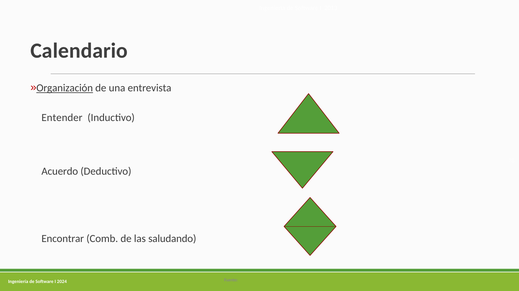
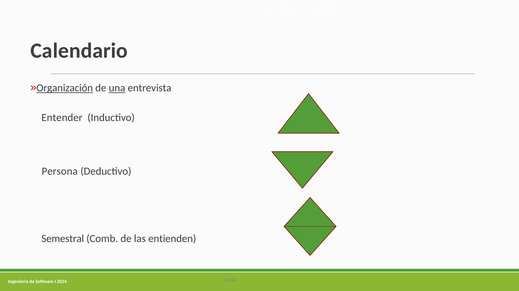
una underline: none -> present
Acuerdo: Acuerdo -> Persona
Encontrar: Encontrar -> Semestral
saludando: saludando -> entienden
